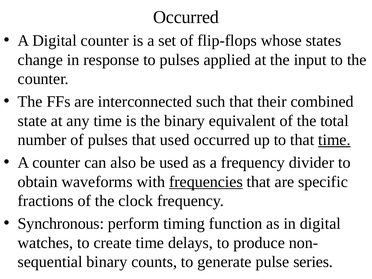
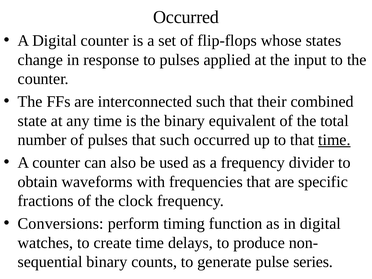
that used: used -> such
frequencies underline: present -> none
Synchronous: Synchronous -> Conversions
